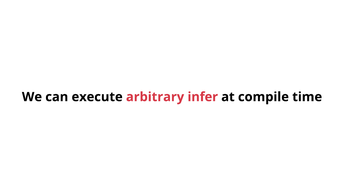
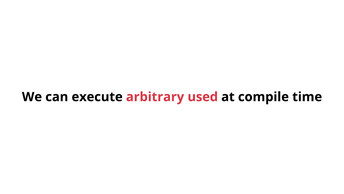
infer: infer -> used
